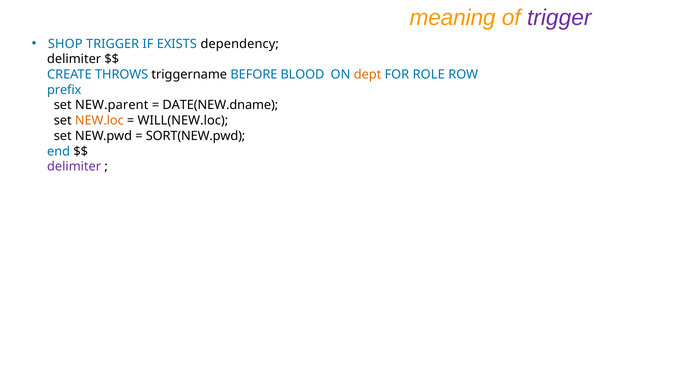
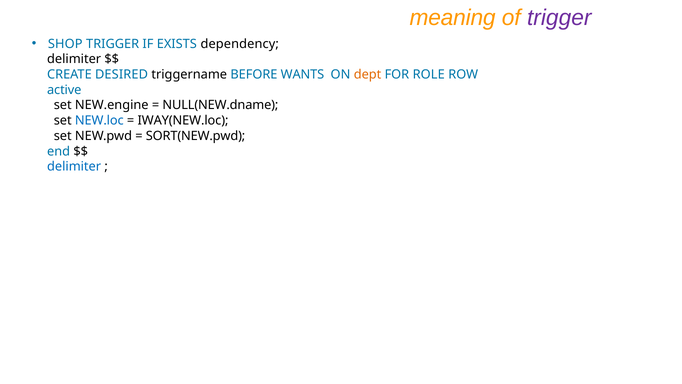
THROWS: THROWS -> DESIRED
BLOOD: BLOOD -> WANTS
prefix: prefix -> active
NEW.parent: NEW.parent -> NEW.engine
DATE(NEW.dname: DATE(NEW.dname -> NULL(NEW.dname
NEW.loc colour: orange -> blue
WILL(NEW.loc: WILL(NEW.loc -> IWAY(NEW.loc
delimiter at (74, 167) colour: purple -> blue
